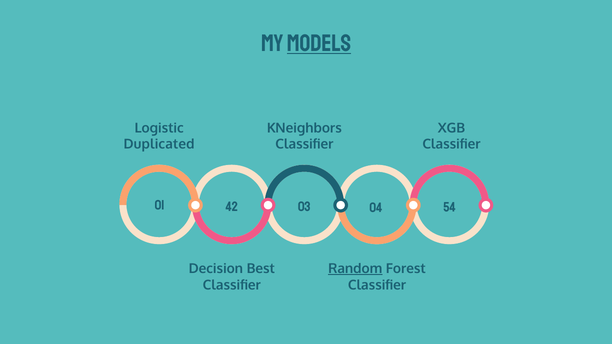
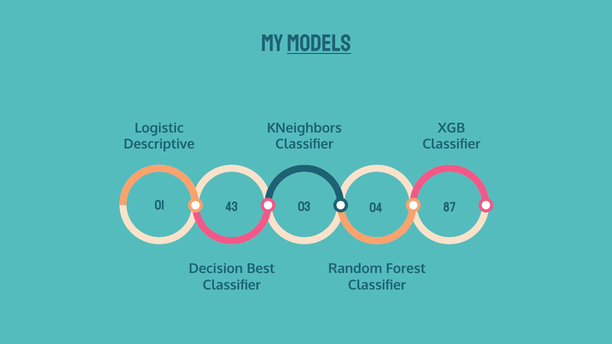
Duplicated: Duplicated -> Descriptive
42: 42 -> 43
54: 54 -> 87
Random underline: present -> none
